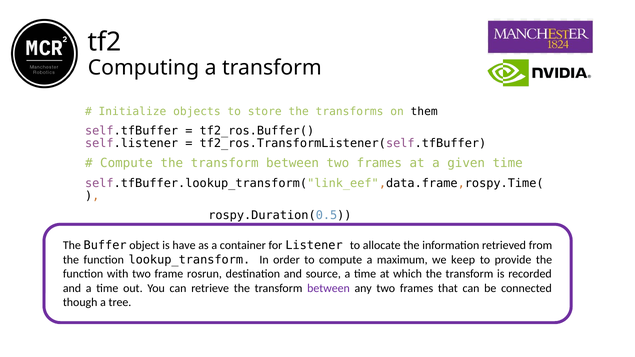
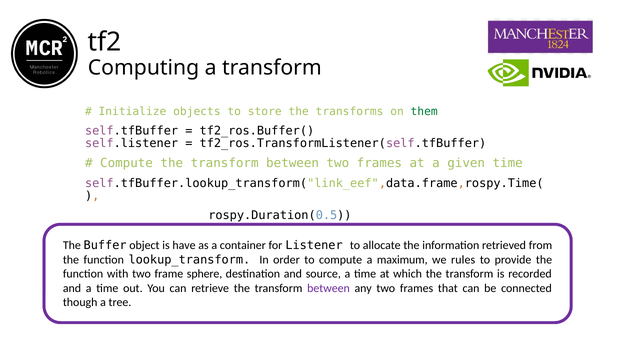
them colour: black -> green
keep: keep -> rules
rosrun: rosrun -> sphere
